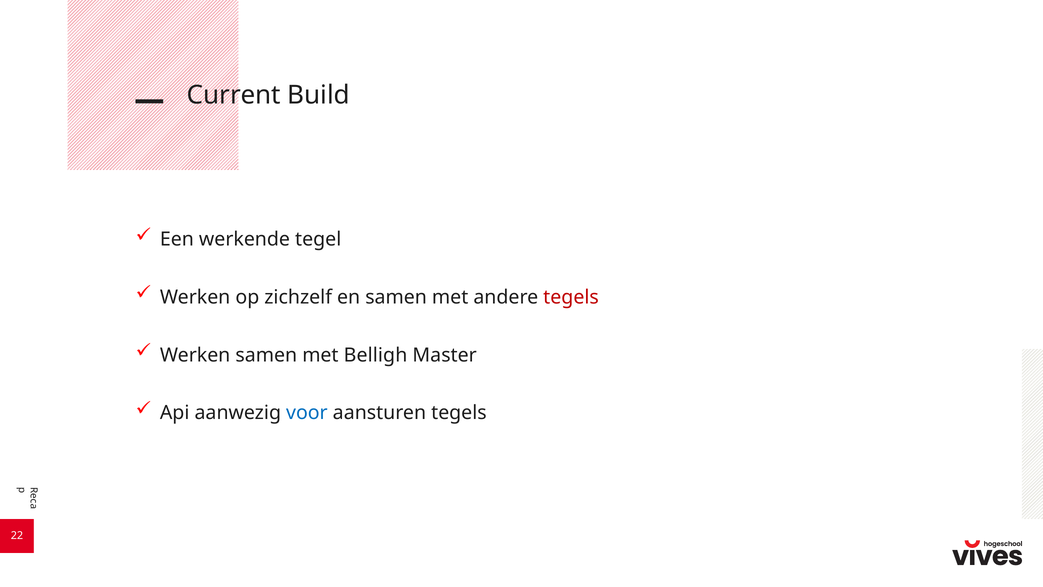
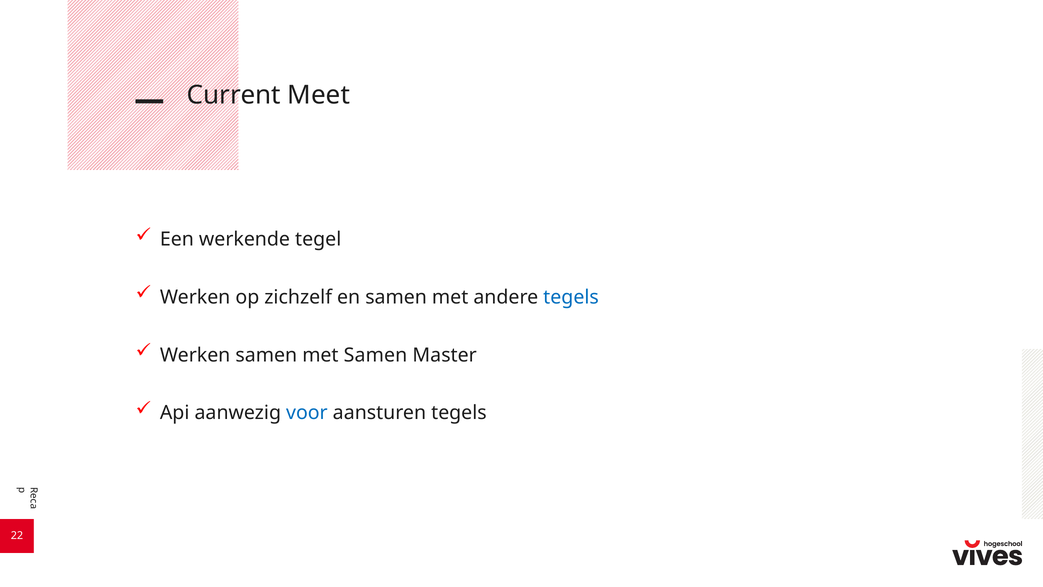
Build: Build -> Meet
tegels at (571, 297) colour: red -> blue
met Belligh: Belligh -> Samen
